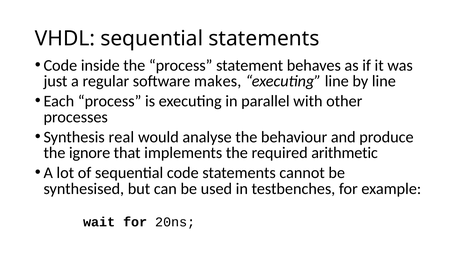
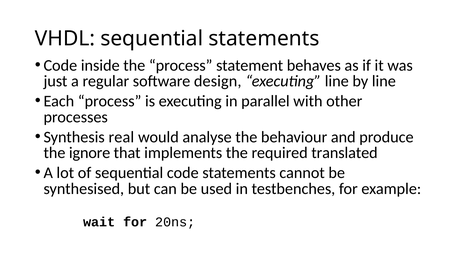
makes: makes -> design
arithmetic: arithmetic -> translated
